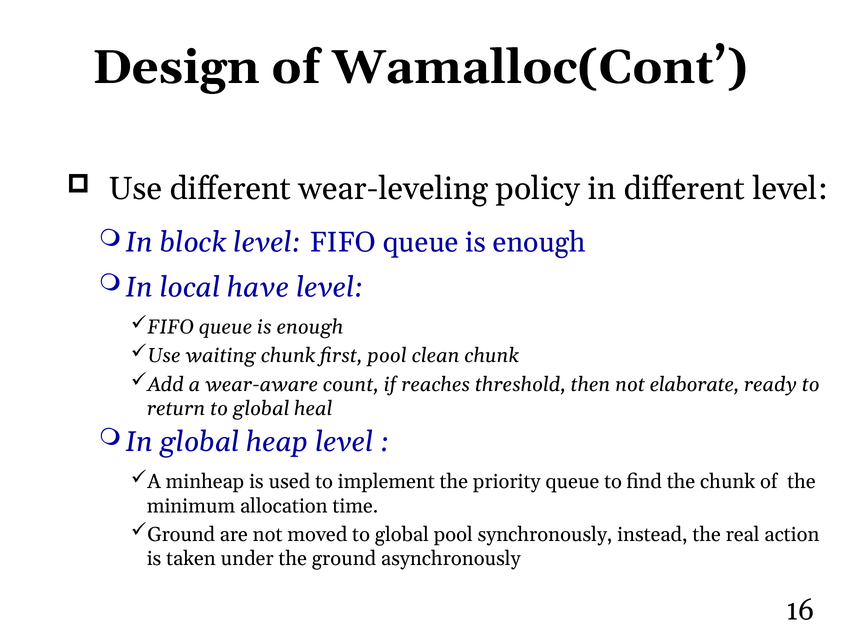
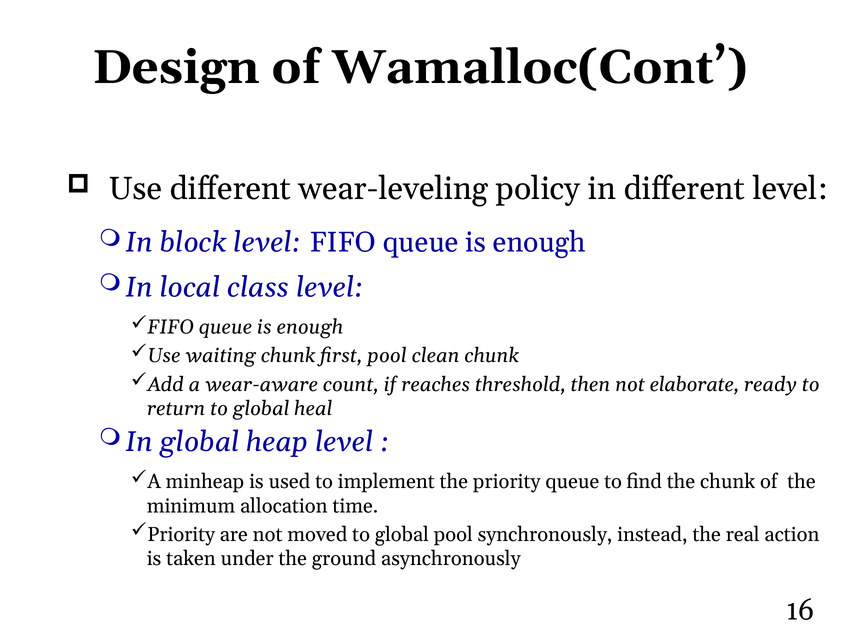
have: have -> class
Ground at (181, 535): Ground -> Priority
